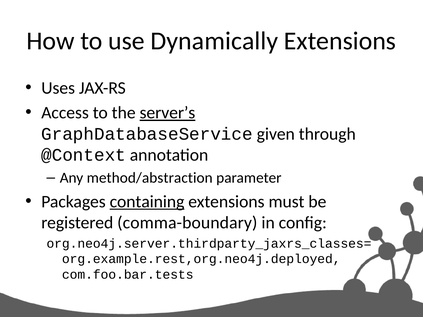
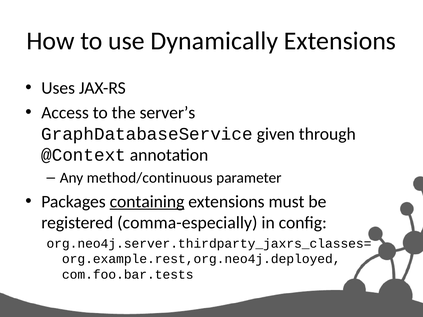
server’s underline: present -> none
method/abstraction: method/abstraction -> method/continuous
comma-boundary: comma-boundary -> comma-especially
